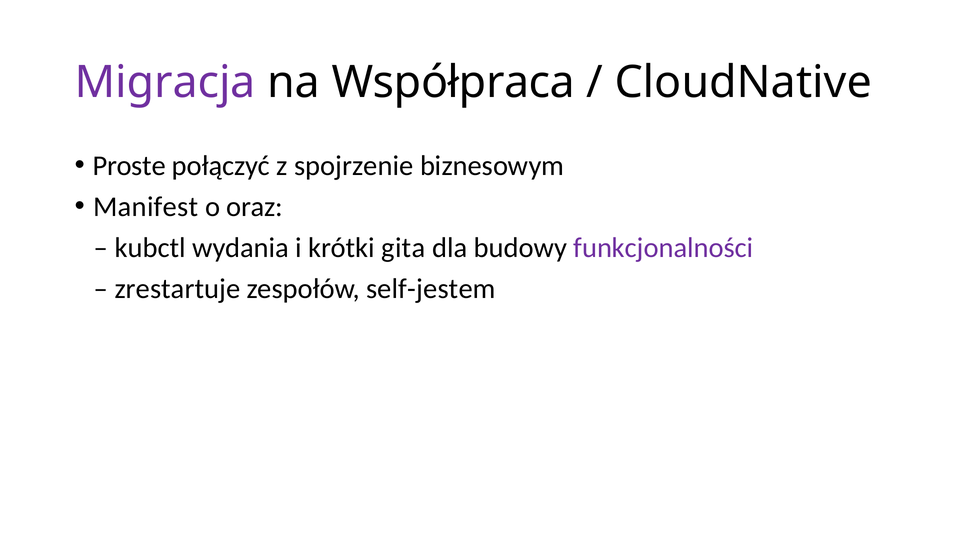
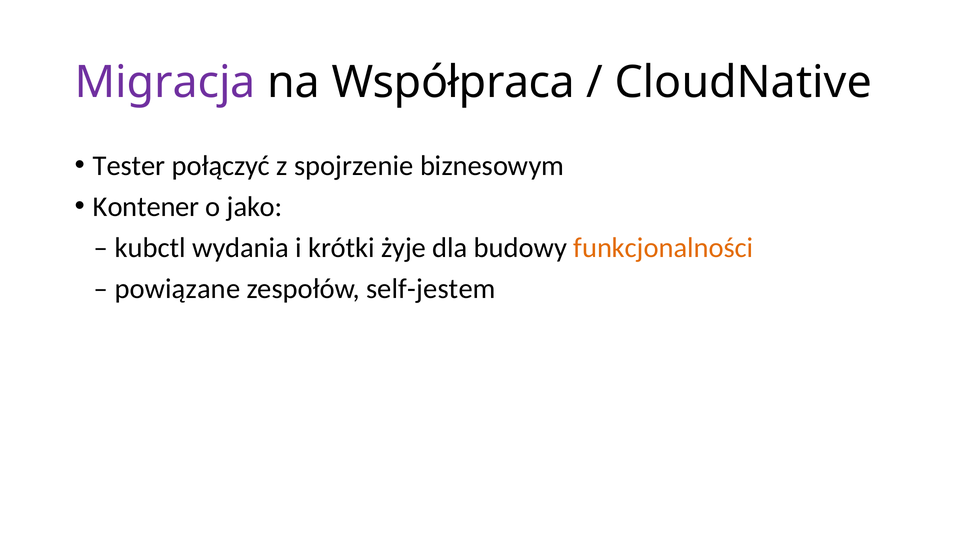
Proste: Proste -> Tester
Manifest: Manifest -> Kontener
oraz: oraz -> jako
gita: gita -> żyje
funkcjonalności colour: purple -> orange
zrestartuje: zrestartuje -> powiązane
